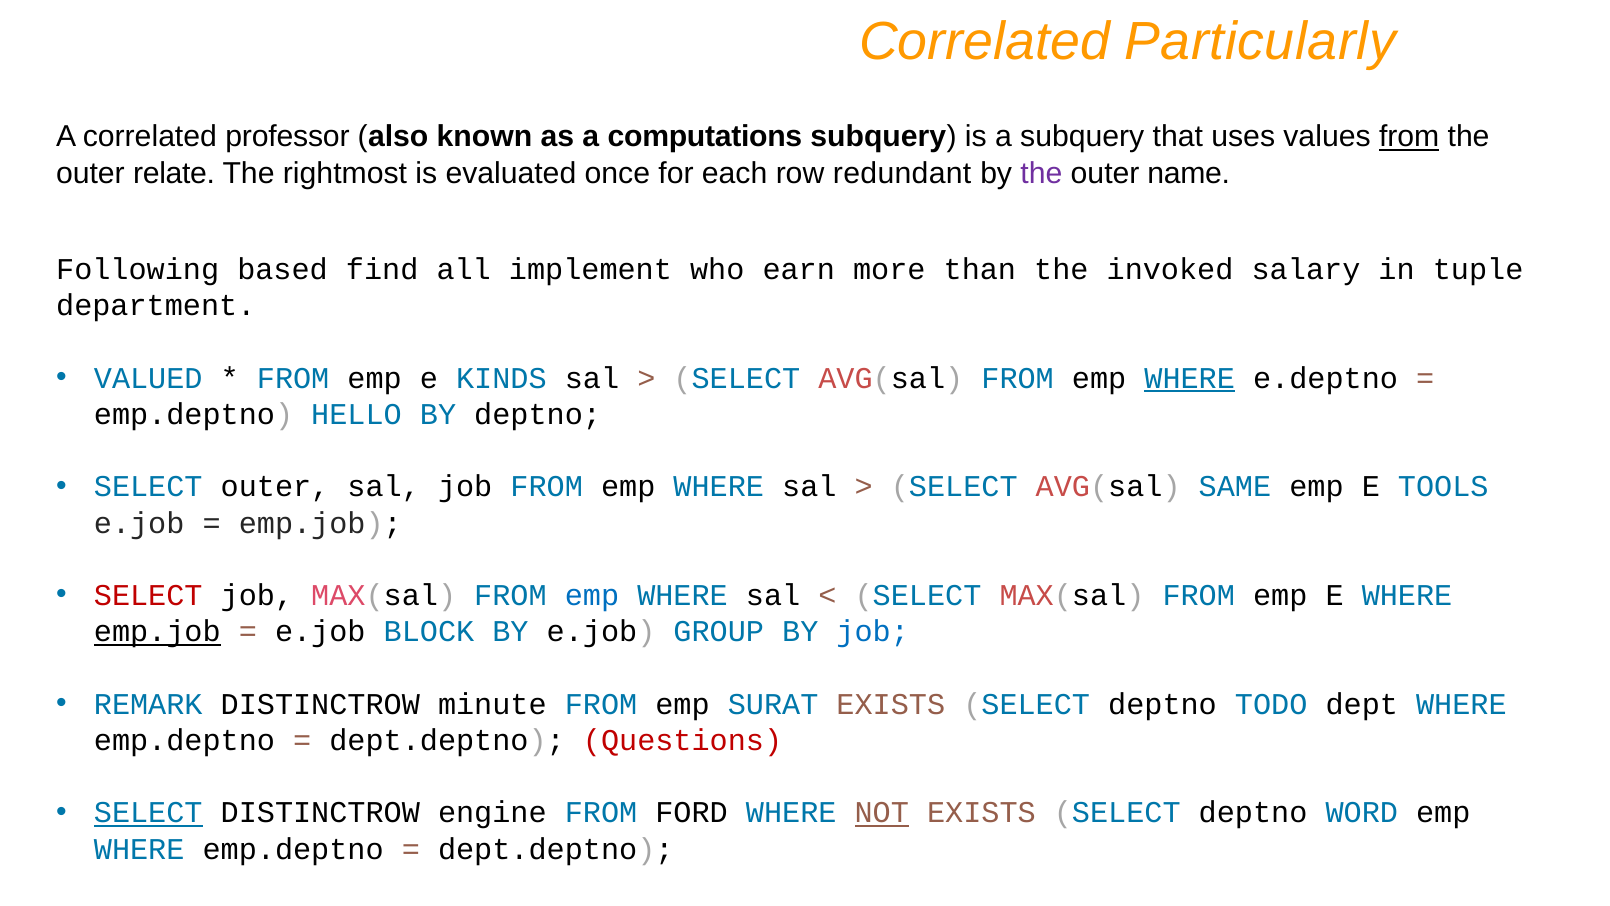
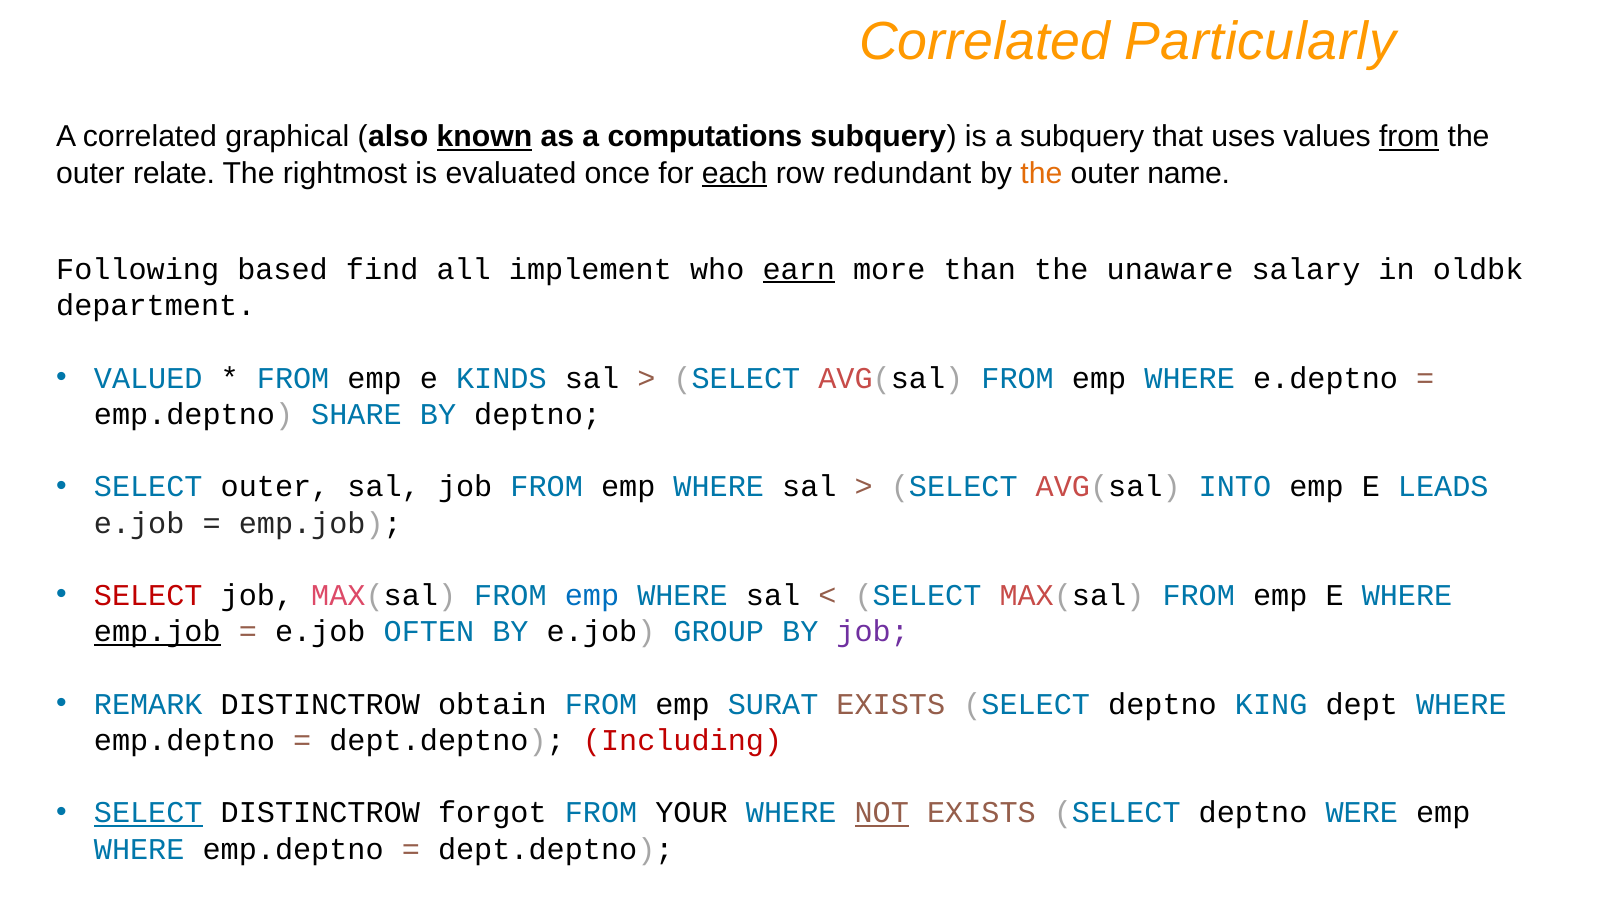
professor: professor -> graphical
known underline: none -> present
each underline: none -> present
the at (1041, 173) colour: purple -> orange
earn underline: none -> present
invoked: invoked -> unaware
tuple: tuple -> oldbk
WHERE at (1190, 378) underline: present -> none
HELLO: HELLO -> SHARE
SAME: SAME -> INTO
TOOLS: TOOLS -> LEADS
BLOCK: BLOCK -> OFTEN
job at (873, 632) colour: blue -> purple
minute: minute -> obtain
TODO: TODO -> KING
Questions: Questions -> Including
engine: engine -> forgot
FORD: FORD -> YOUR
WORD: WORD -> WERE
